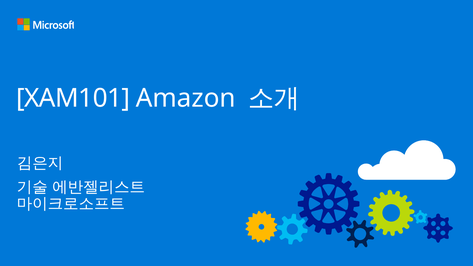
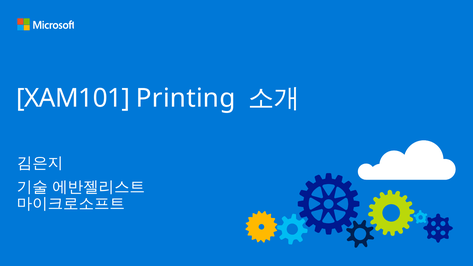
Amazon: Amazon -> Printing
